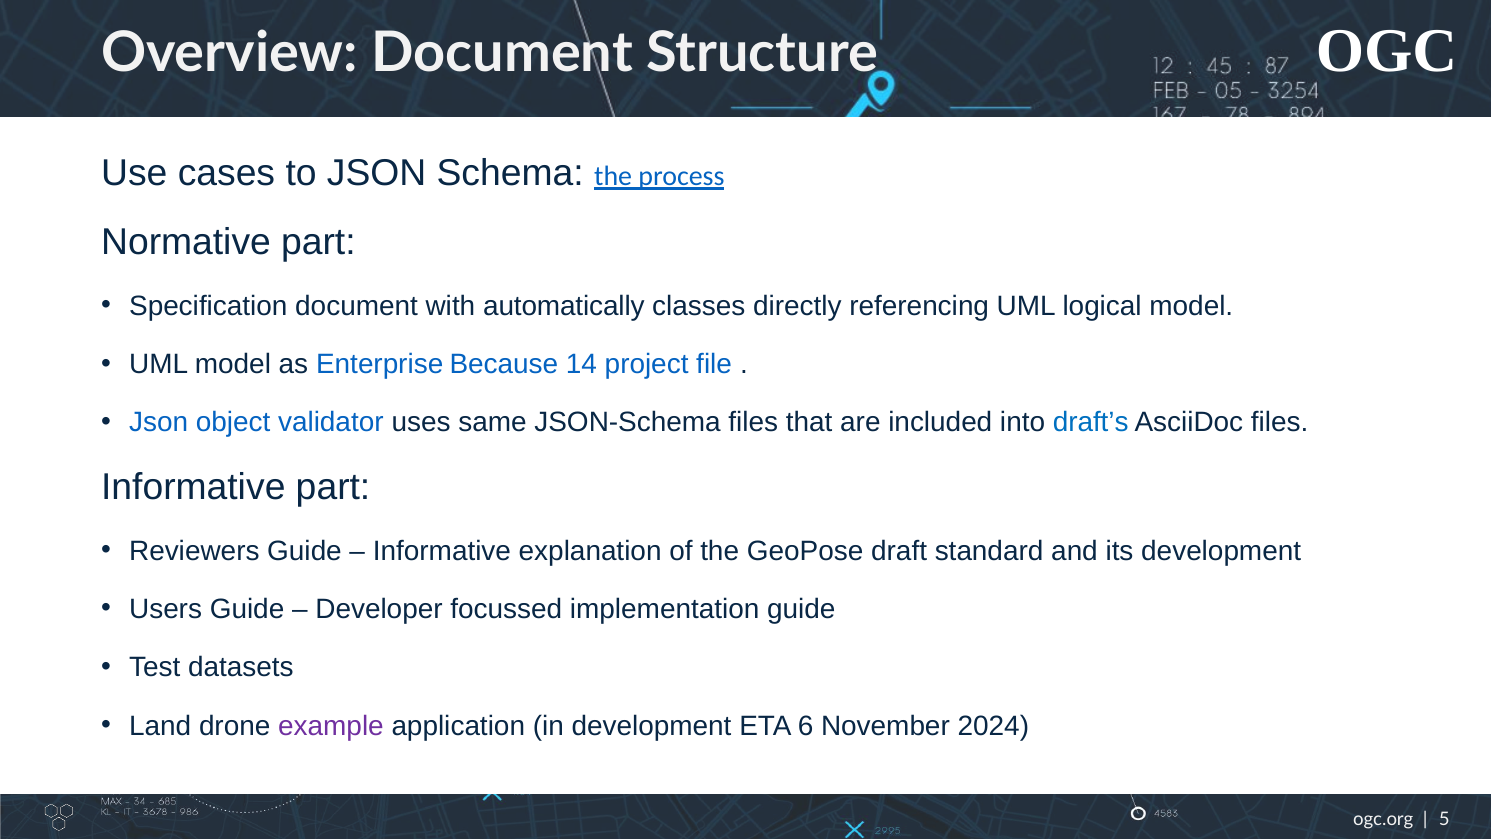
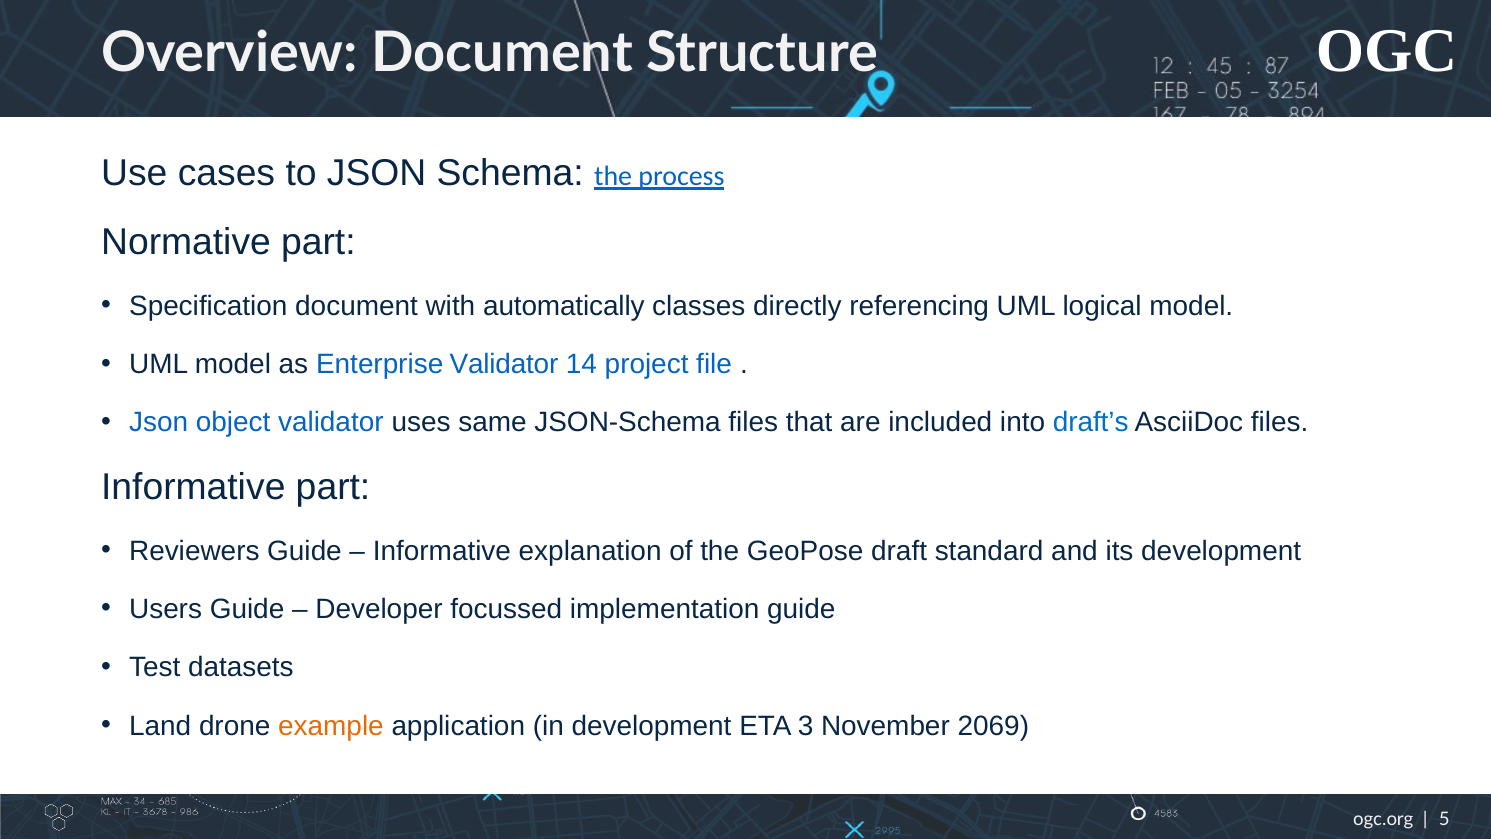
Enterprise Because: Because -> Validator
example colour: purple -> orange
6: 6 -> 3
2024: 2024 -> 2069
